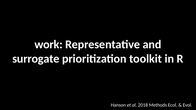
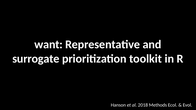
work: work -> want
